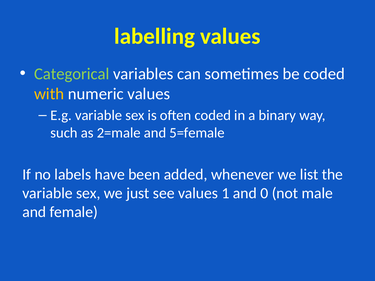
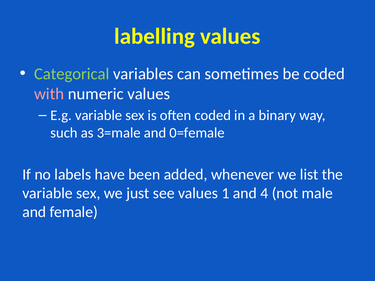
with colour: yellow -> pink
2=male: 2=male -> 3=male
5=female: 5=female -> 0=female
0: 0 -> 4
